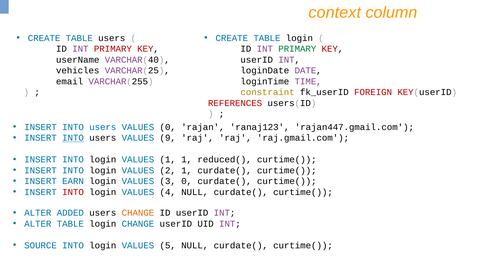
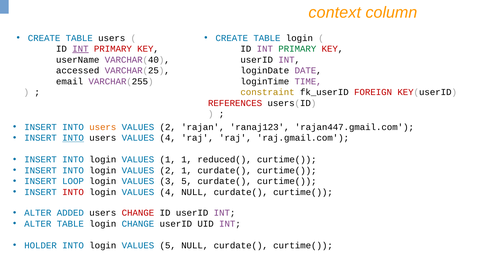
INT at (80, 49) underline: none -> present
vehicles: vehicles -> accessed
users at (103, 127) colour: blue -> orange
0 at (168, 127): 0 -> 2
users VALUES 9: 9 -> 4
EARN: EARN -> LOOP
3 0: 0 -> 5
CHANGE at (138, 213) colour: orange -> red
SOURCE: SOURCE -> HOLDER
